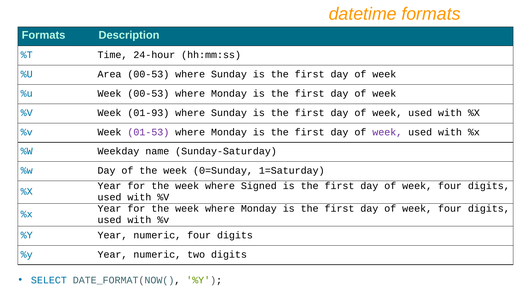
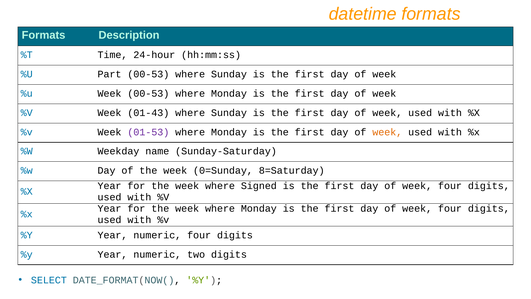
Area: Area -> Part
01-93: 01-93 -> 01-43
week at (387, 132) colour: purple -> orange
1=Saturday: 1=Saturday -> 8=Saturday
